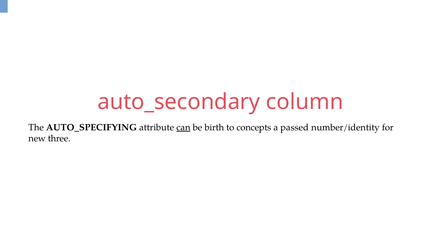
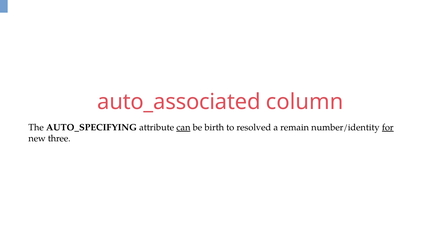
auto_secondary: auto_secondary -> auto_associated
concepts: concepts -> resolved
passed: passed -> remain
for underline: none -> present
